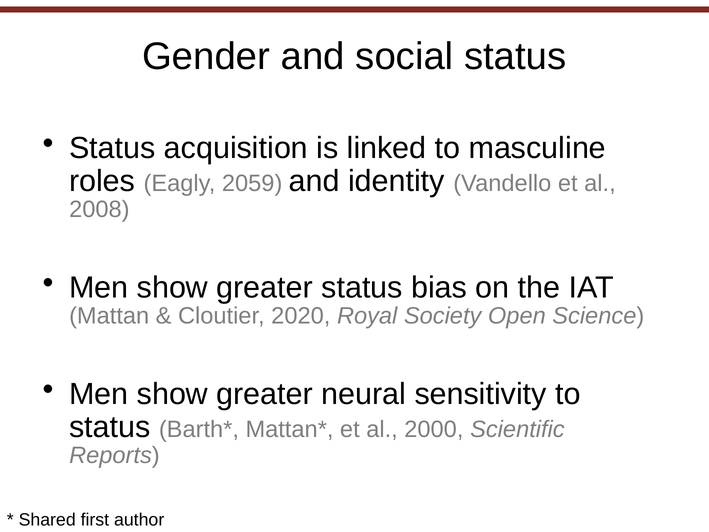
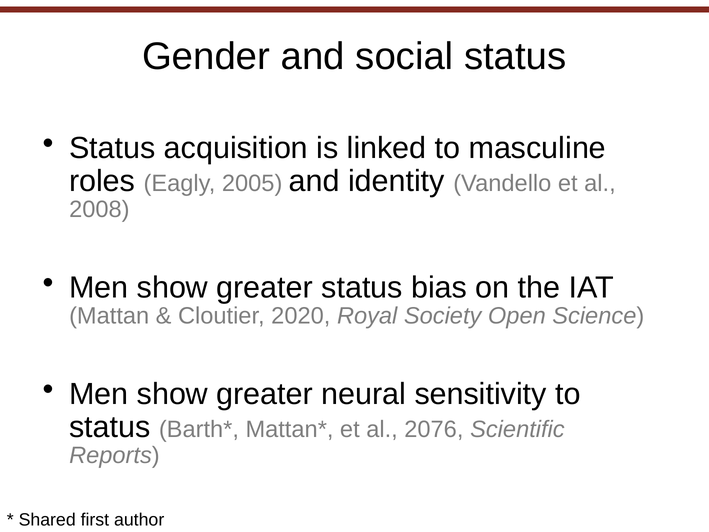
2059: 2059 -> 2005
2000: 2000 -> 2076
